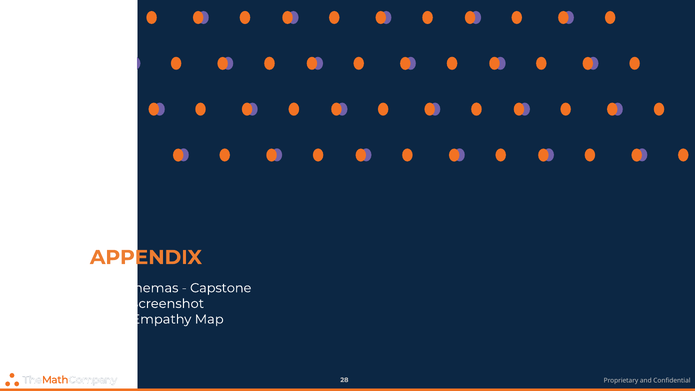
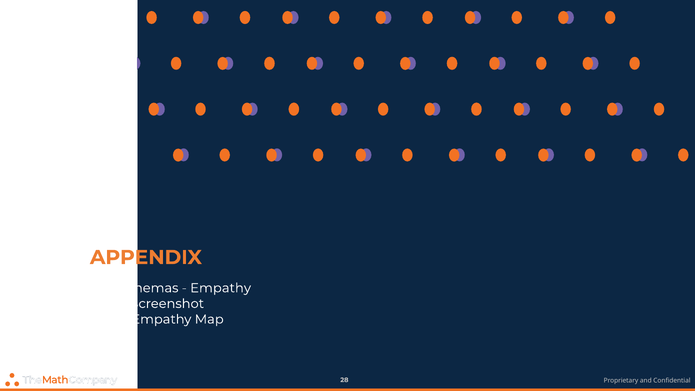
Capstone at (221, 288): Capstone -> Empathy
